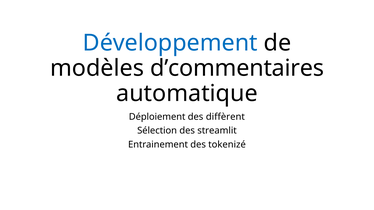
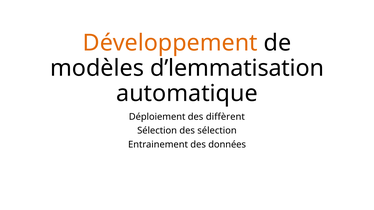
Développement colour: blue -> orange
d’commentaires: d’commentaires -> d’lemmatisation
des streamlit: streamlit -> sélection
tokenizé: tokenizé -> données
